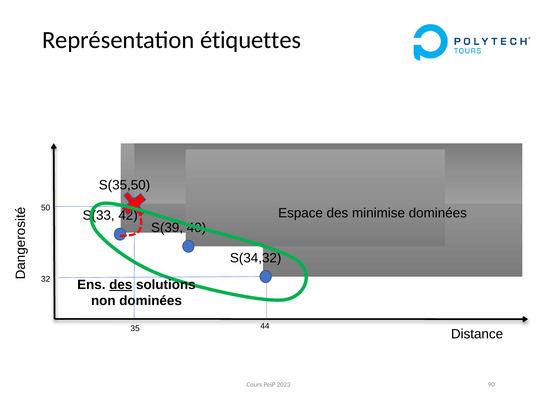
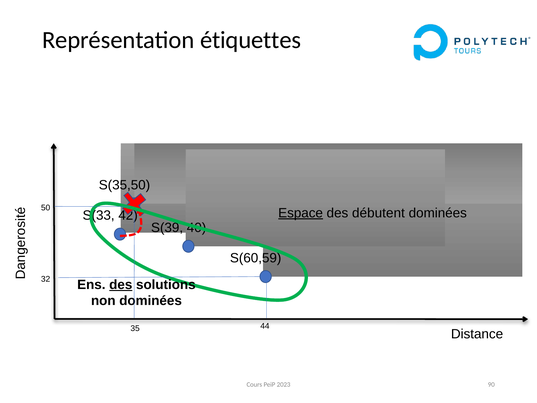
Espace underline: none -> present
minimise: minimise -> débutent
S(34,32: S(34,32 -> S(60,59
